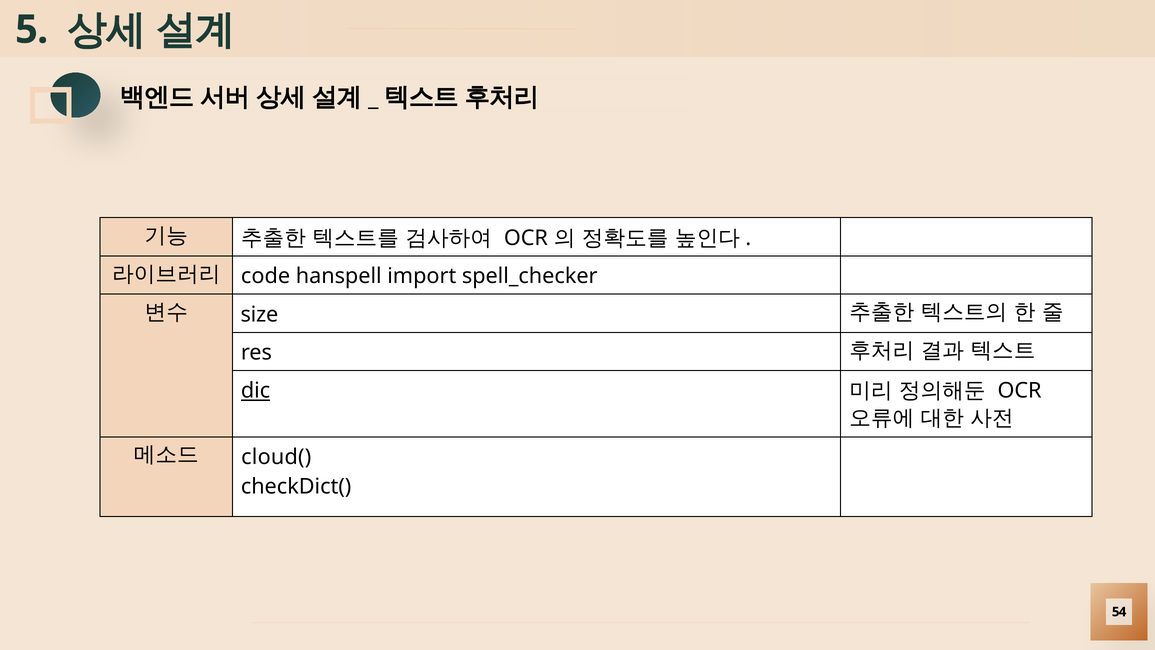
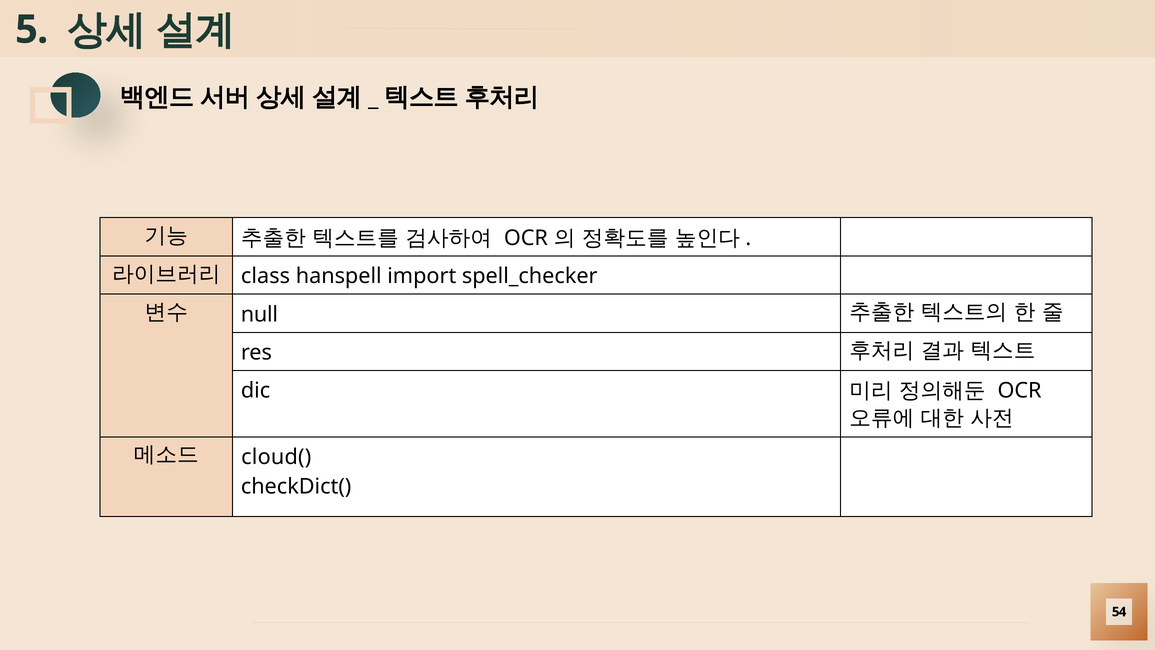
code: code -> class
size: size -> null
dic underline: present -> none
